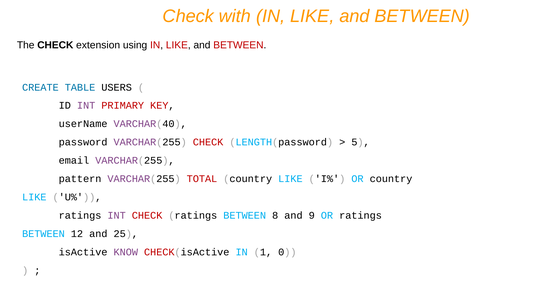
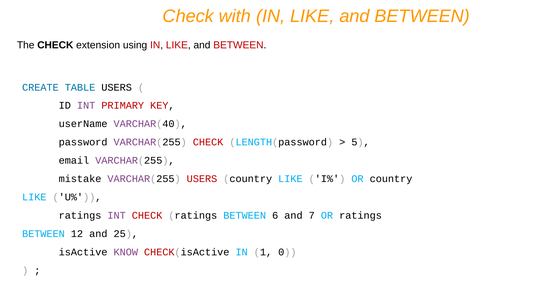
pattern: pattern -> mistake
VARCHAR(255 TOTAL: TOTAL -> USERS
8: 8 -> 6
9: 9 -> 7
